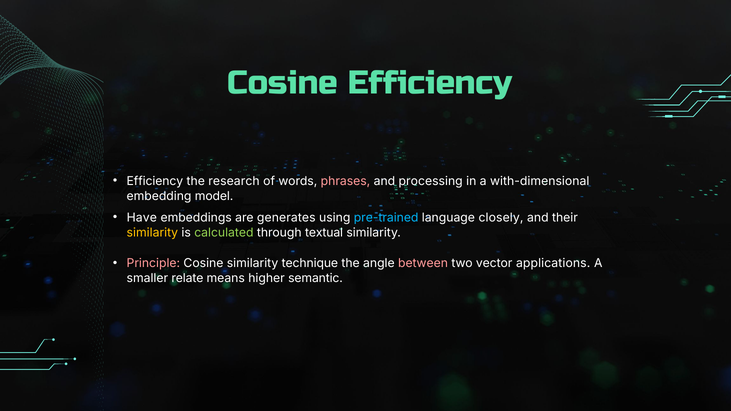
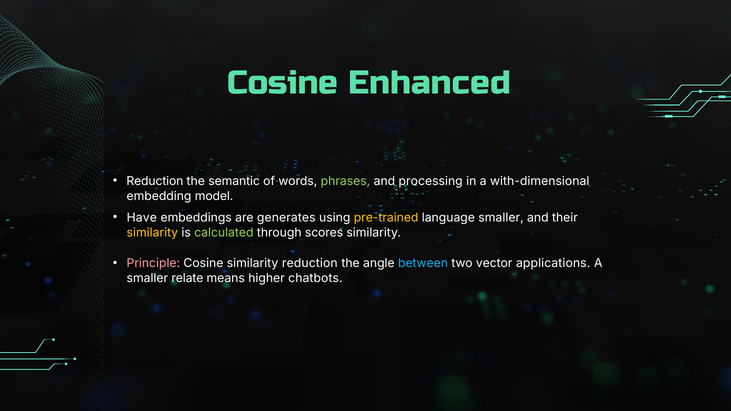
Cosine Efficiency: Efficiency -> Enhanced
Efficiency at (155, 181): Efficiency -> Reduction
research: research -> semantic
phrases colour: pink -> light green
pre-trained colour: light blue -> yellow
language closely: closely -> smaller
textual: textual -> scores
similarity technique: technique -> reduction
between colour: pink -> light blue
semantic: semantic -> chatbots
